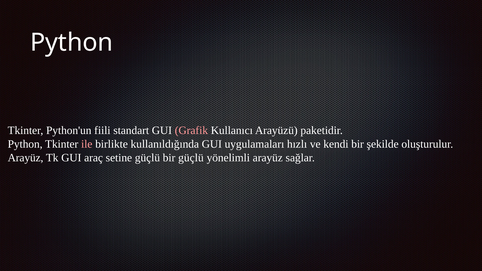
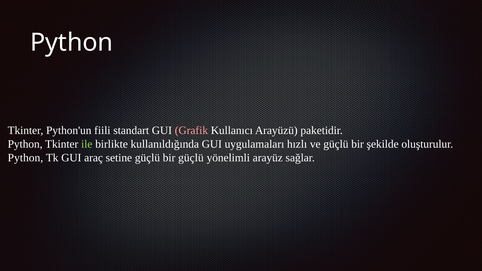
ile colour: pink -> light green
ve kendi: kendi -> güçlü
Arayüz at (26, 158): Arayüz -> Python
